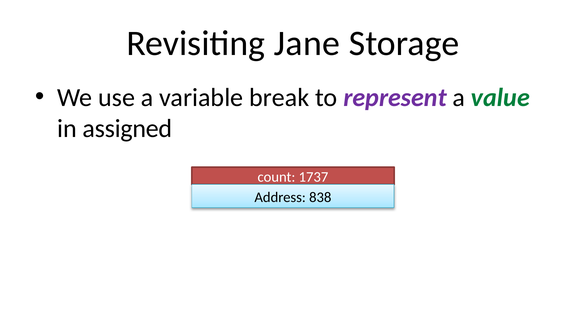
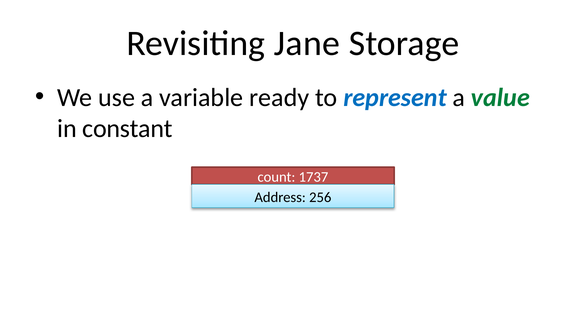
break: break -> ready
represent colour: purple -> blue
assigned: assigned -> constant
838: 838 -> 256
